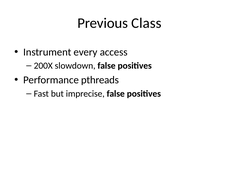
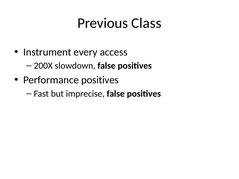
Performance pthreads: pthreads -> positives
